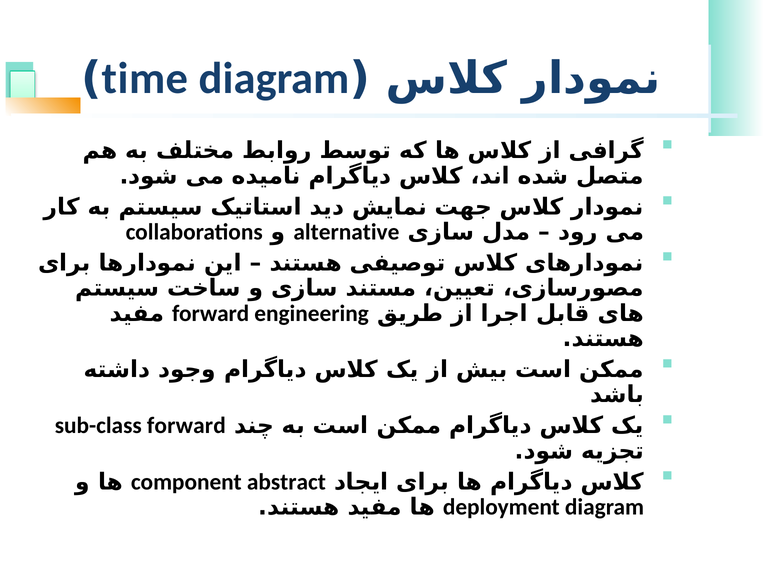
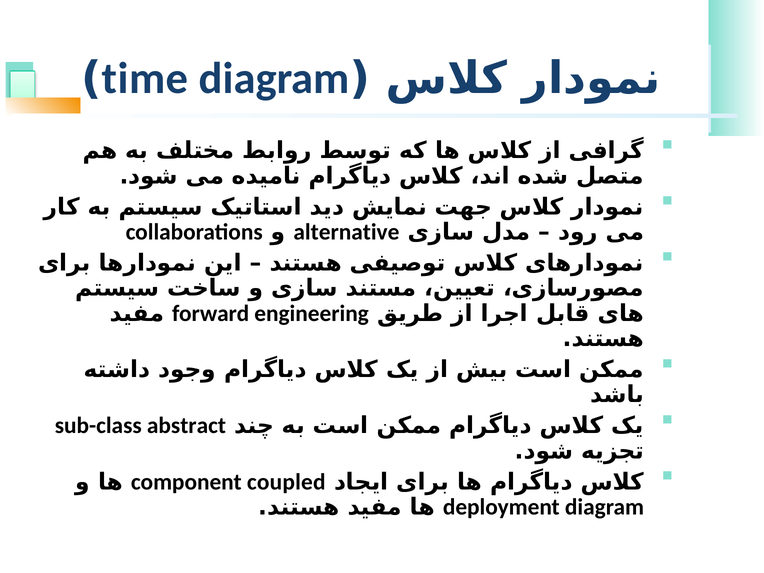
sub-class forward: forward -> abstract
abstract: abstract -> coupled
